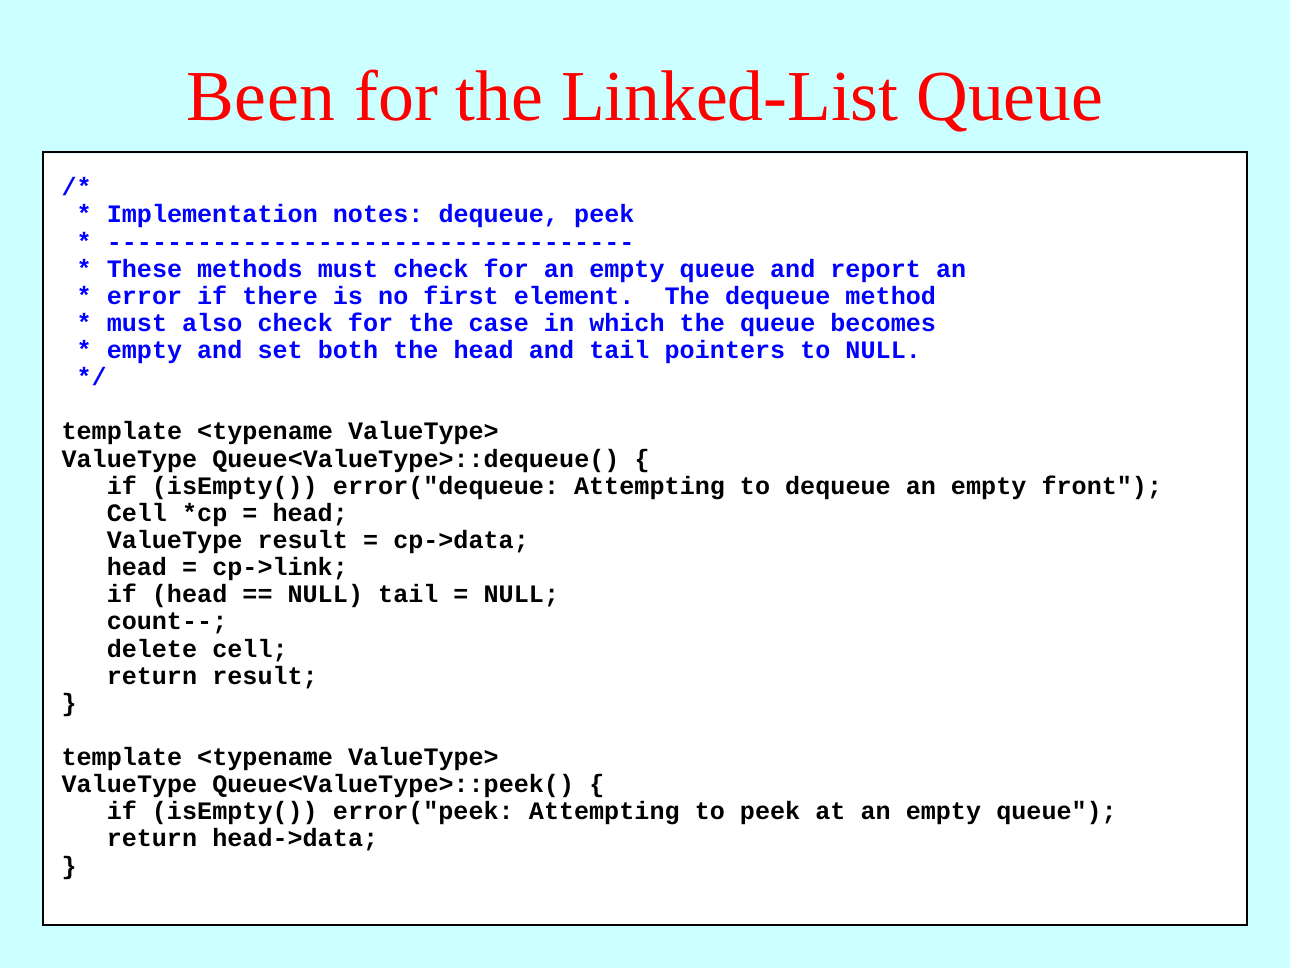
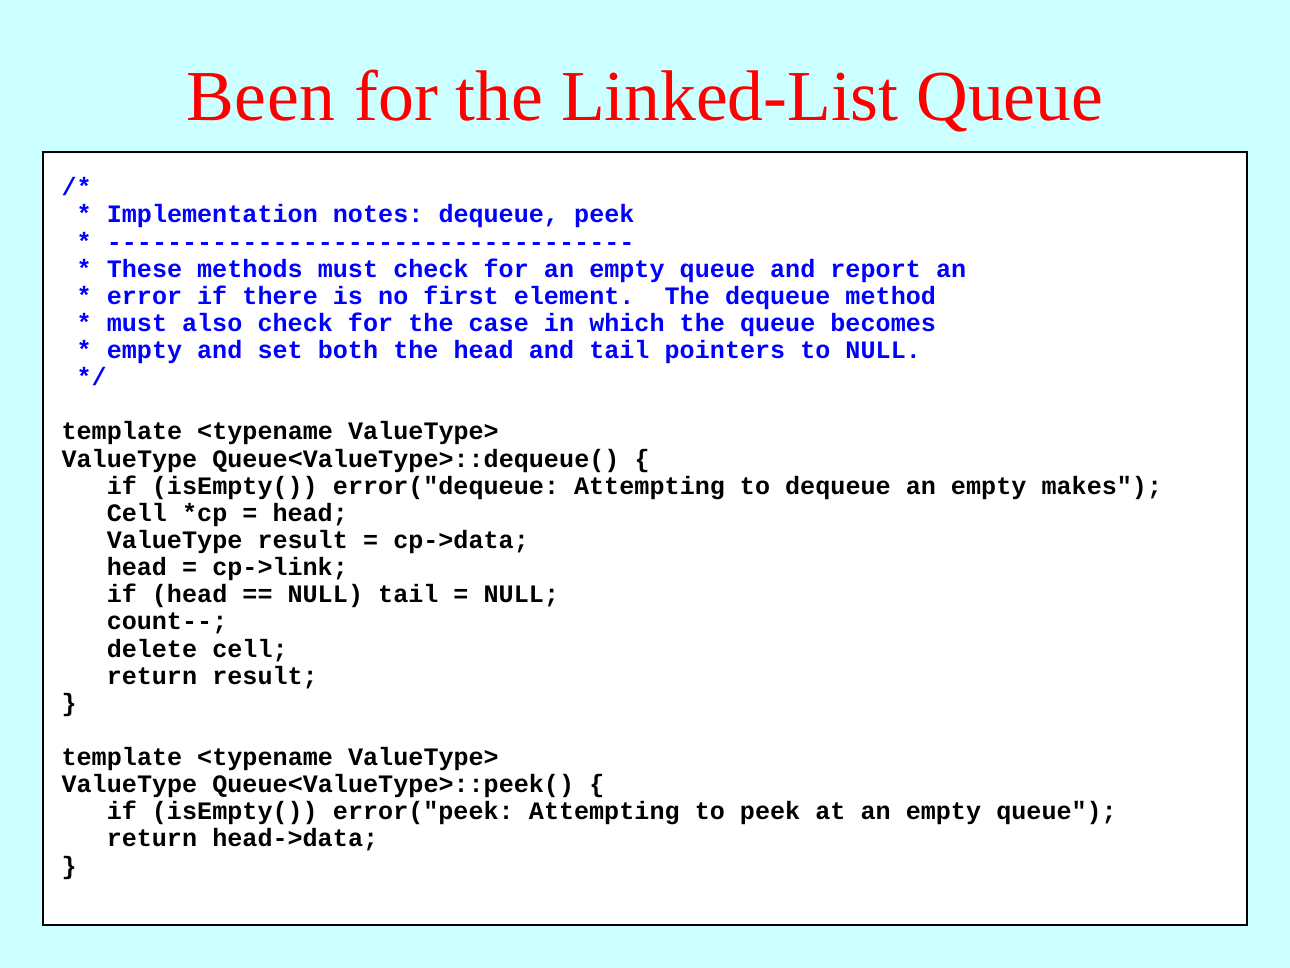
front: front -> makes
